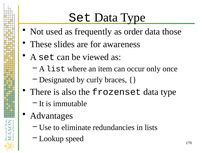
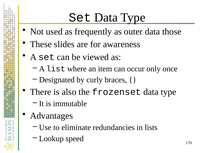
order: order -> outer
